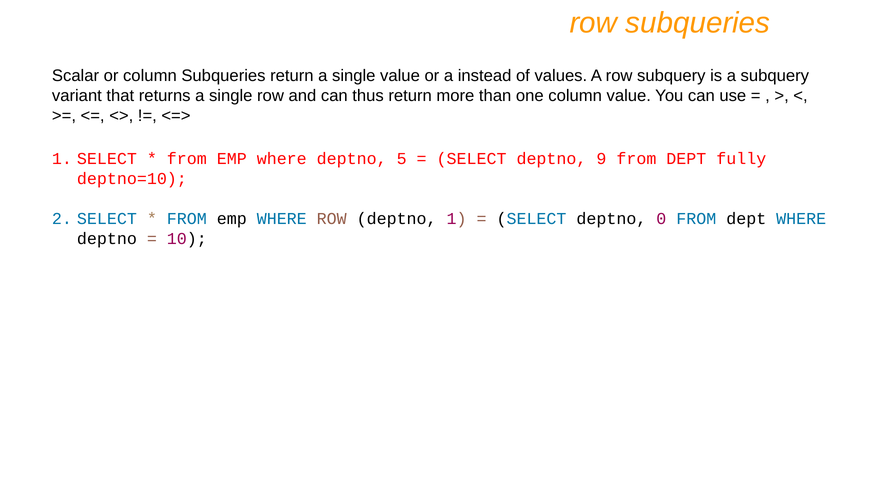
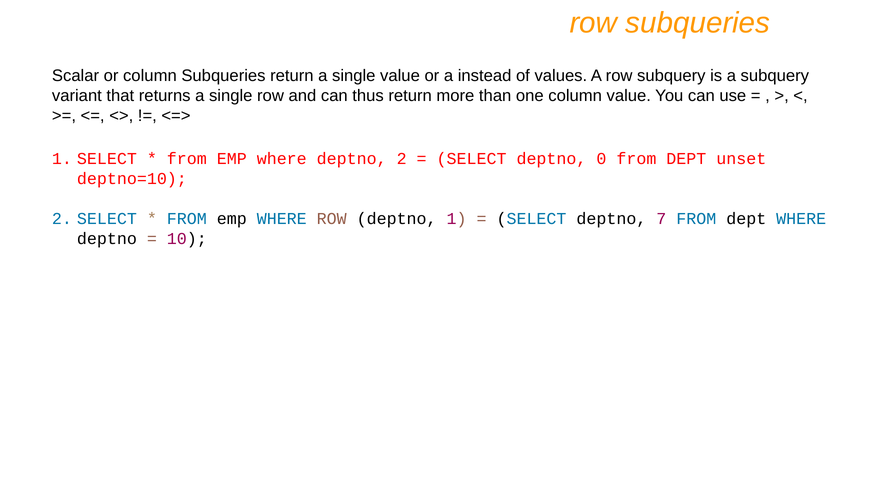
deptno 5: 5 -> 2
9: 9 -> 0
fully: fully -> unset
0: 0 -> 7
